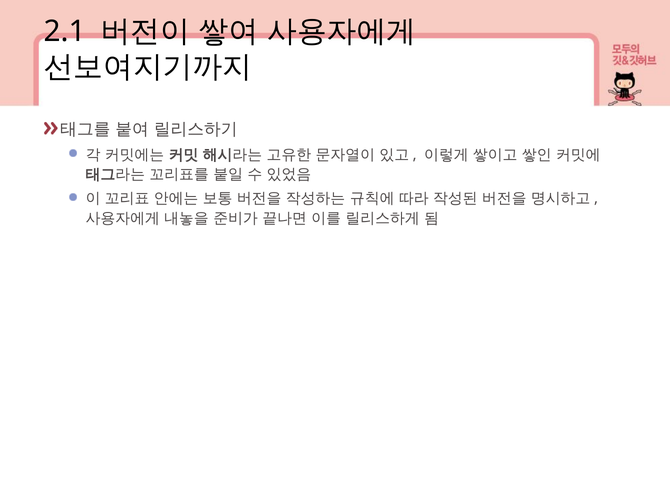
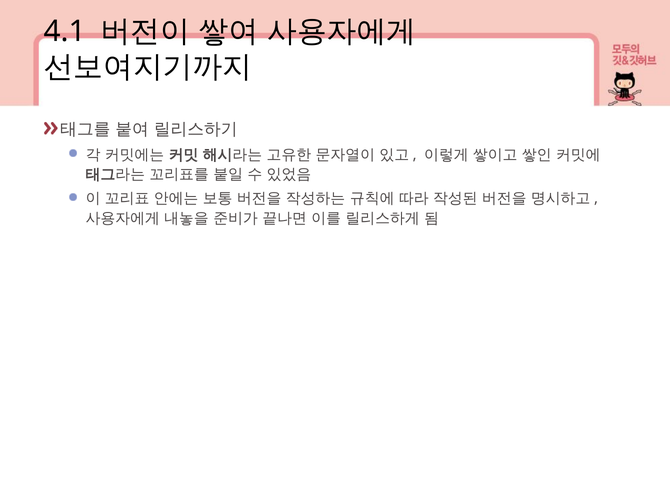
2.1: 2.1 -> 4.1
